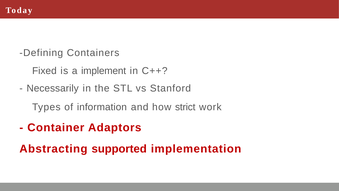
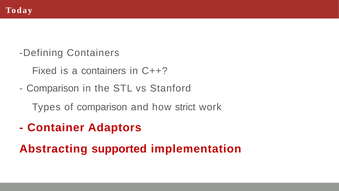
a implement: implement -> containers
Necessarily at (53, 88): Necessarily -> Comparison
of information: information -> comparison
